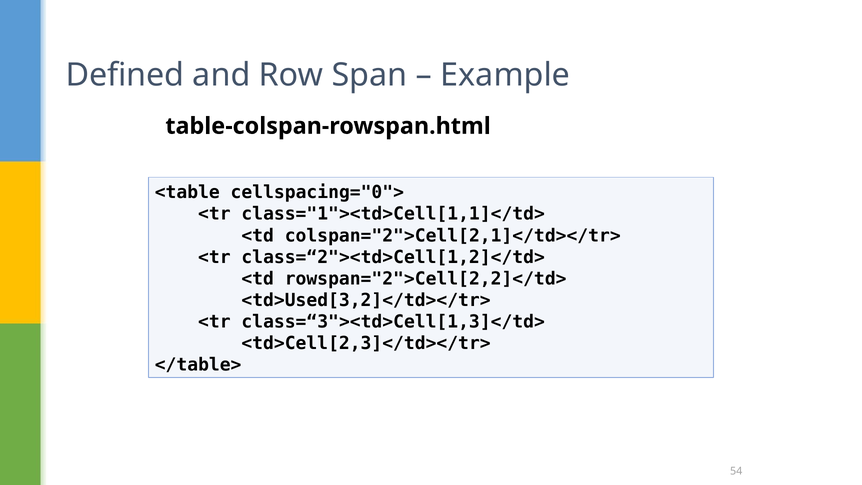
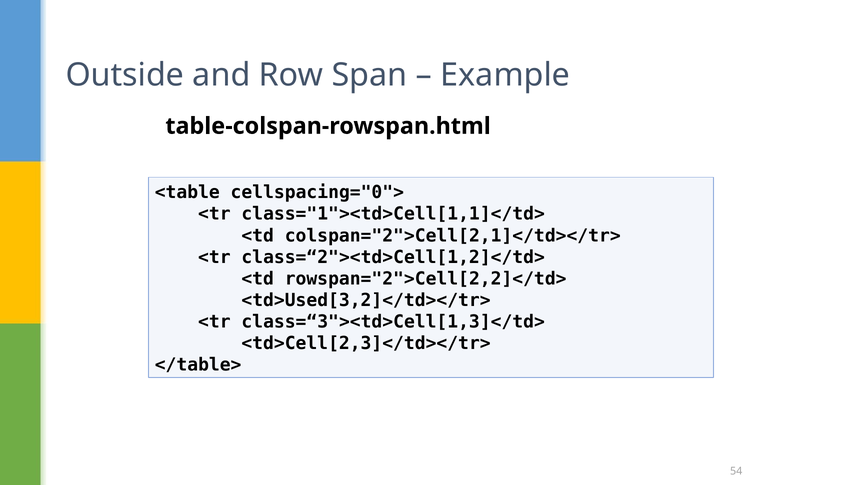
Defined: Defined -> Outside
